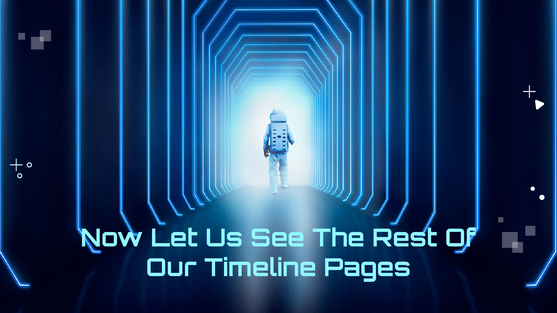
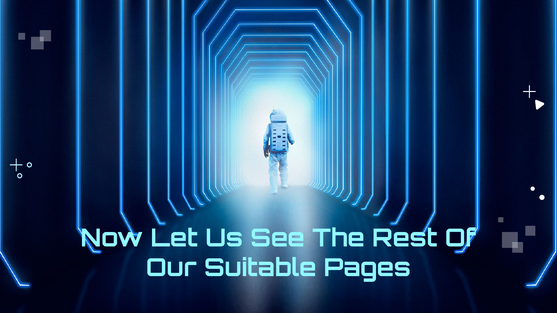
Timeline: Timeline -> Suitable
